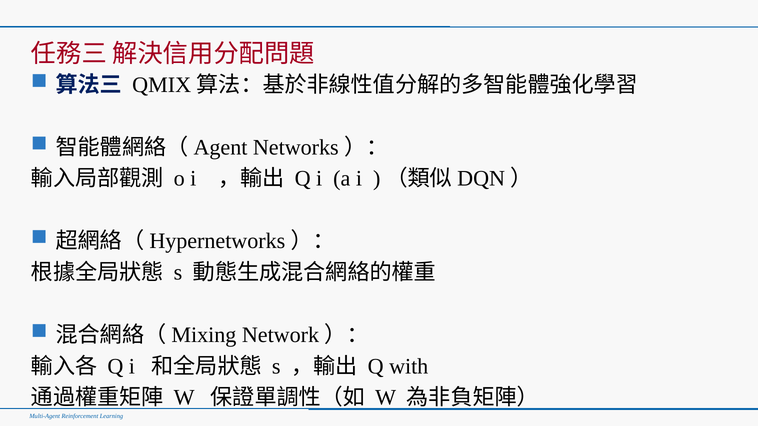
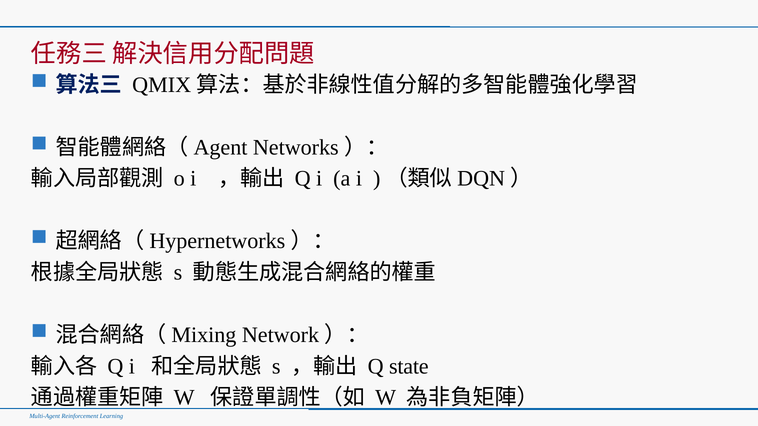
with: with -> state
